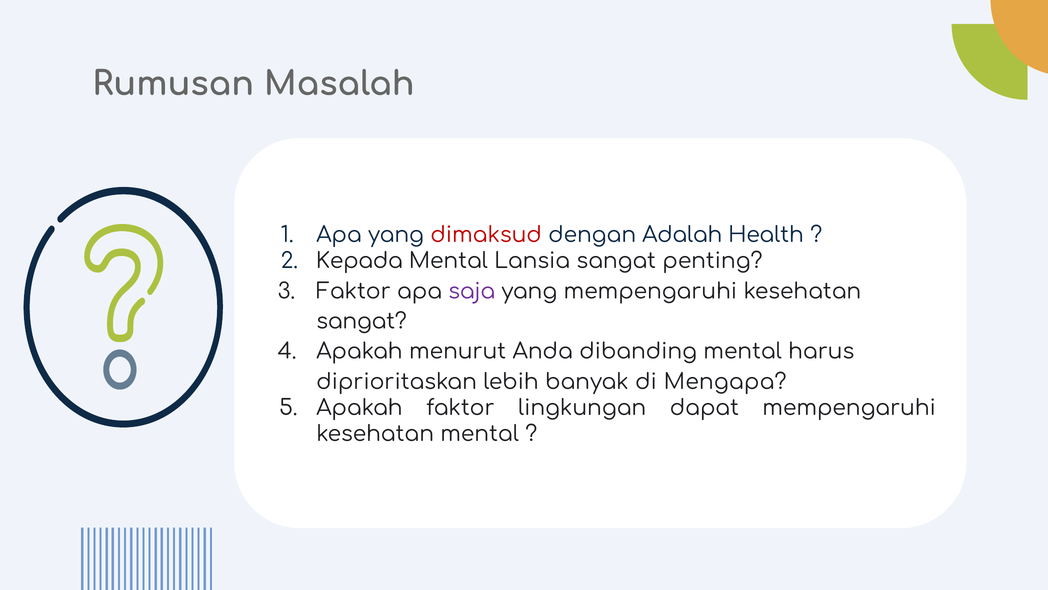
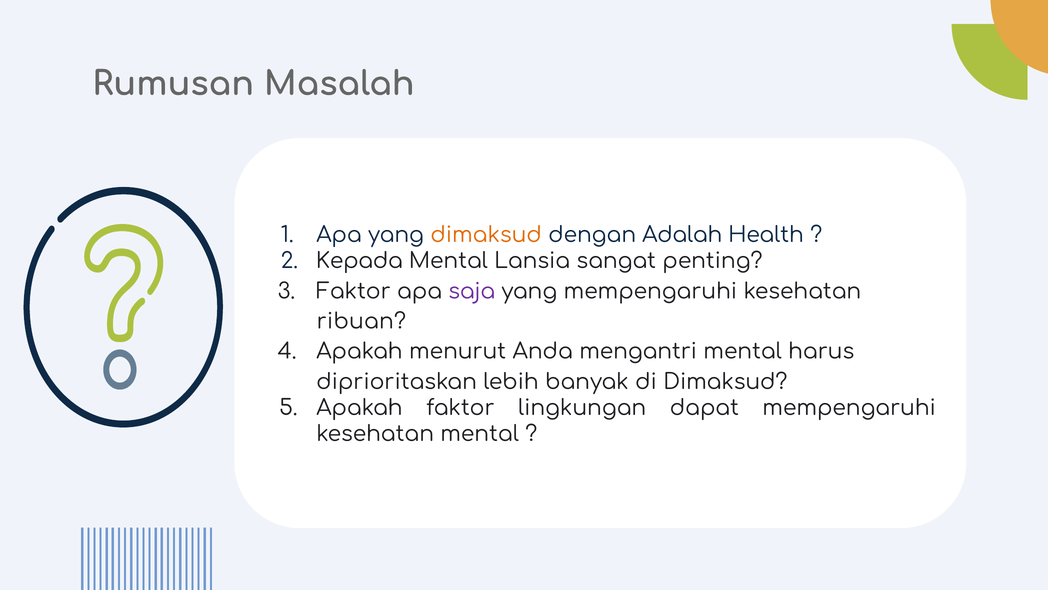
dimaksud at (486, 235) colour: red -> orange
sangat at (362, 321): sangat -> ribuan
dibanding: dibanding -> mengantri
di Mengapa: Mengapa -> Dimaksud
